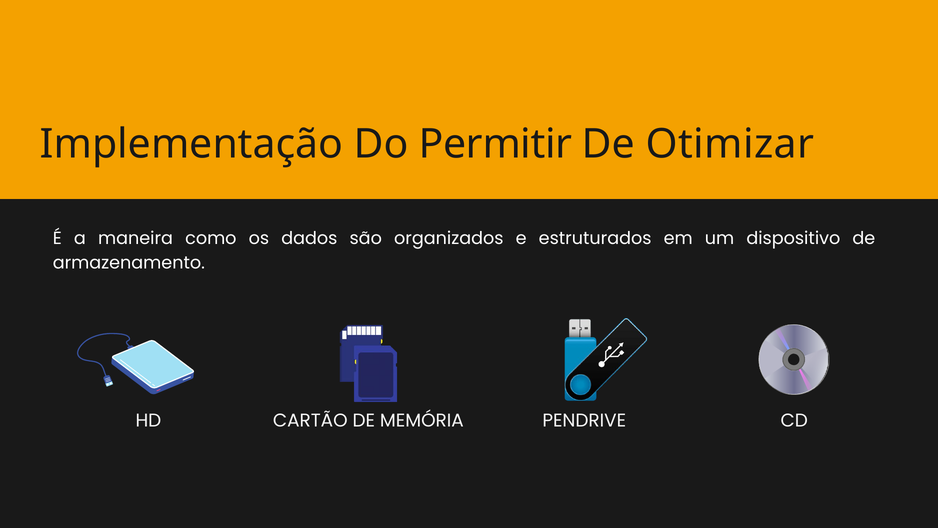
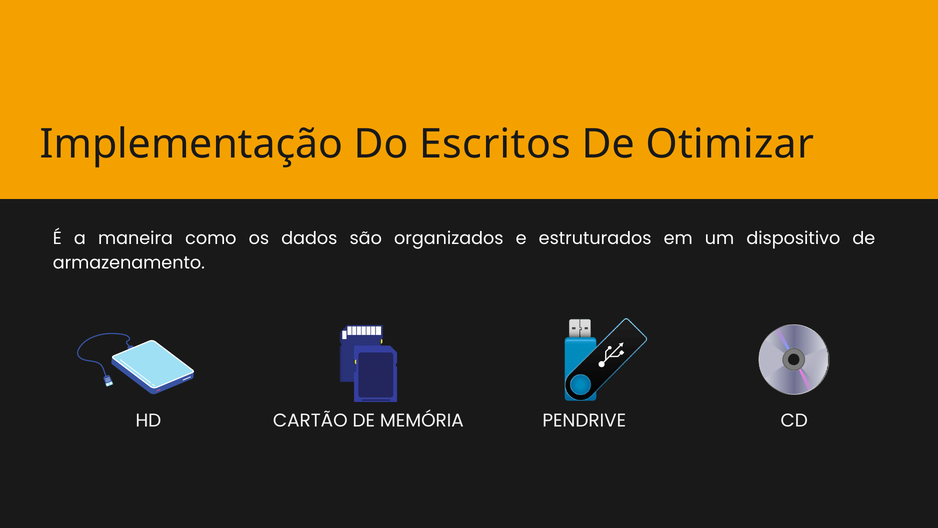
Permitir: Permitir -> Escritos
